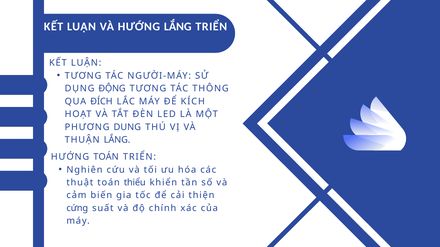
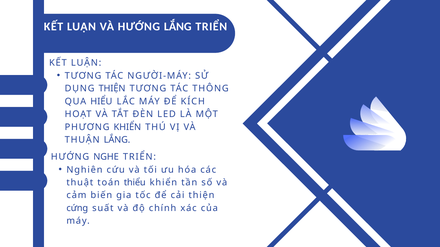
DỤNG ĐỘNG: ĐỘNG -> THIỆN
ĐÍCH: ĐÍCH -> HIỂU
PHƯƠNG DUNG: DUNG -> KHIỂN
HƯỚNG TOÁN: TOÁN -> NGHE
